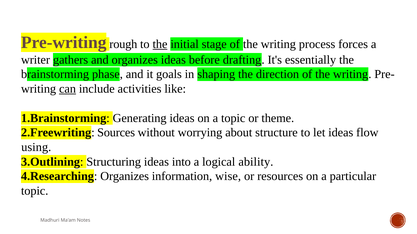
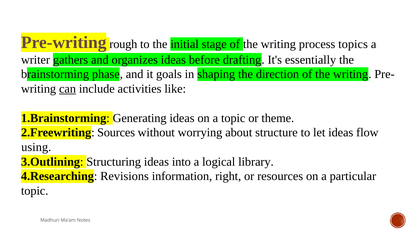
the at (160, 44) underline: present -> none
forces: forces -> topics
ability: ability -> library
Organizes at (125, 177): Organizes -> Revisions
wise: wise -> right
